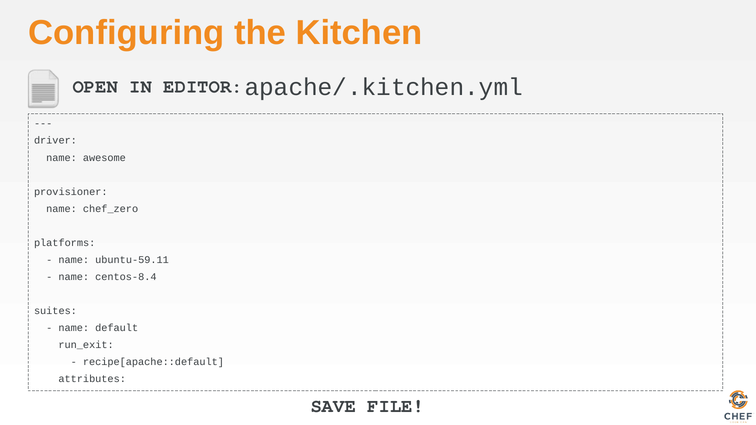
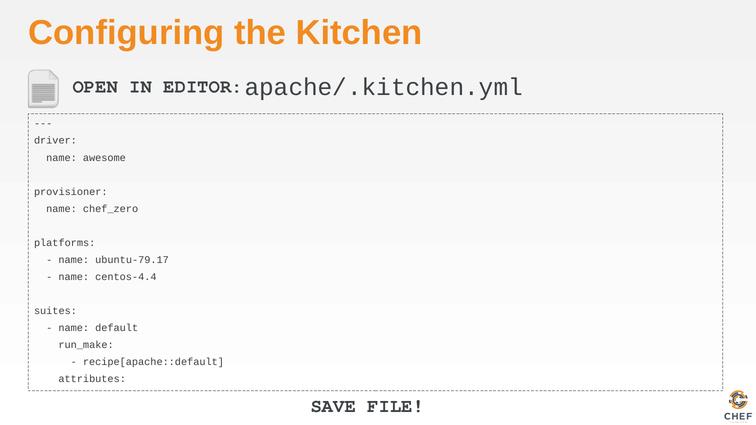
ubuntu-59.11: ubuntu-59.11 -> ubuntu-79.17
centos-8.4: centos-8.4 -> centos-4.4
run_exit: run_exit -> run_make
